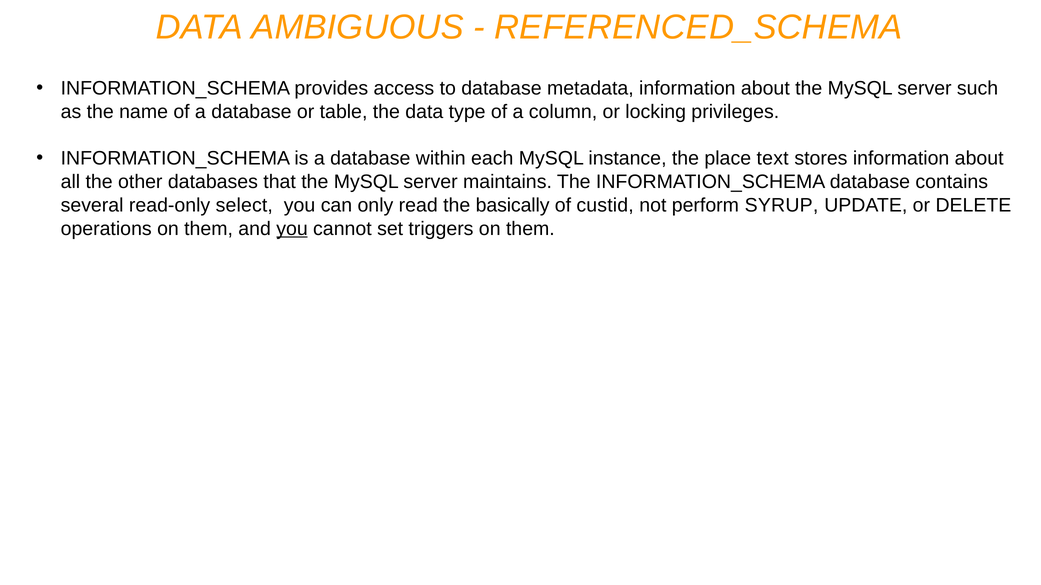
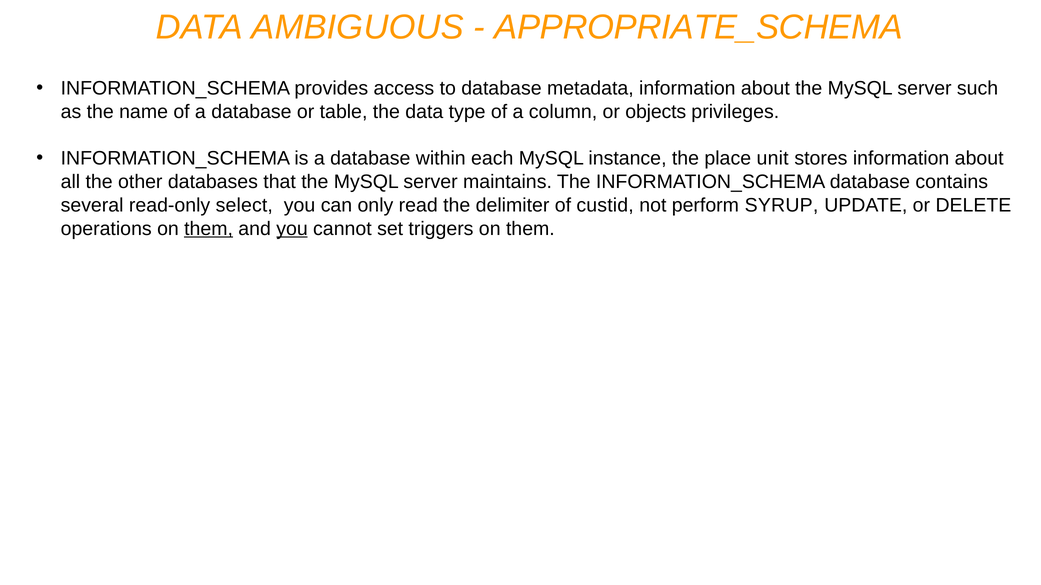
REFERENCED_SCHEMA: REFERENCED_SCHEMA -> APPROPRIATE_SCHEMA
locking: locking -> objects
text: text -> unit
basically: basically -> delimiter
them at (209, 229) underline: none -> present
